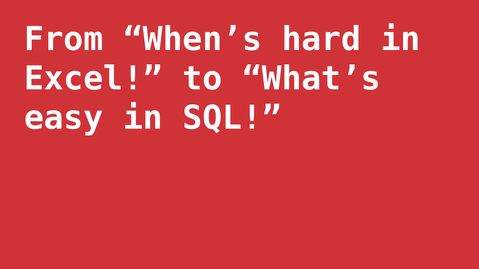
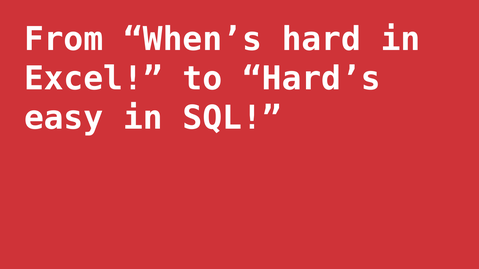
What’s: What’s -> Hard’s
